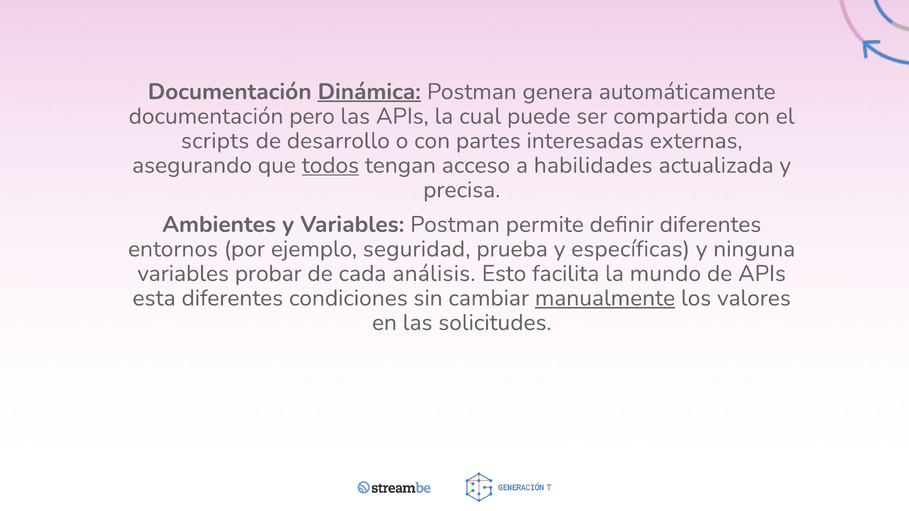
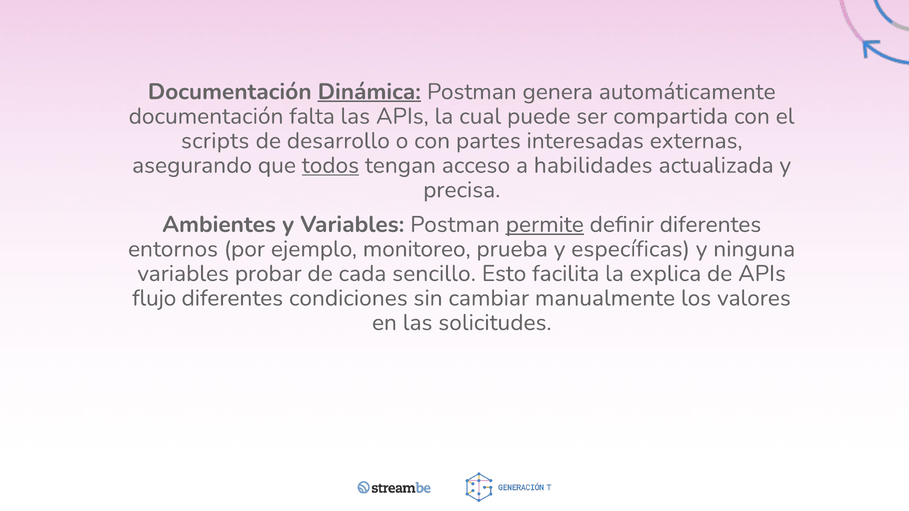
pero: pero -> falta
permite underline: none -> present
seguridad: seguridad -> monitoreo
análisis: análisis -> sencillo
mundo: mundo -> explica
esta: esta -> flujo
manualmente underline: present -> none
